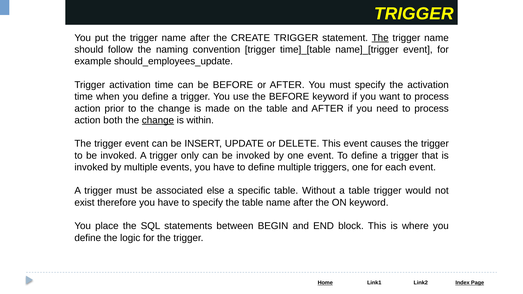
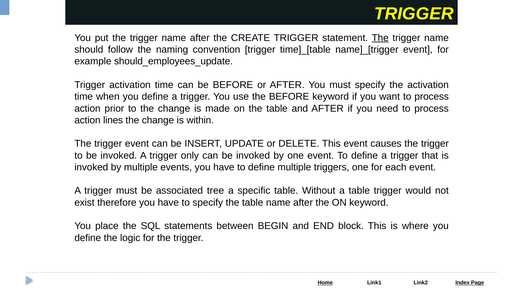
both: both -> lines
change at (158, 120) underline: present -> none
else: else -> tree
